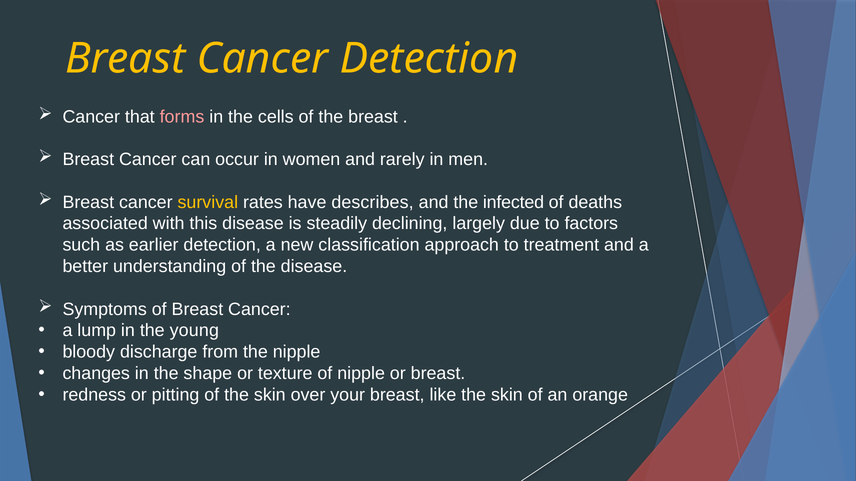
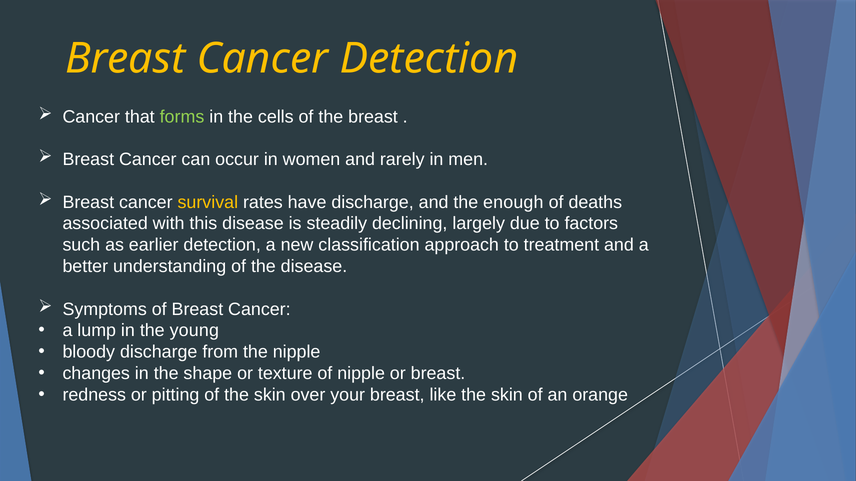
forms colour: pink -> light green
have describes: describes -> discharge
infected: infected -> enough
